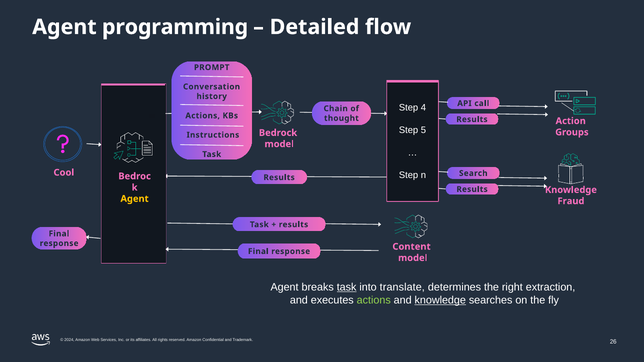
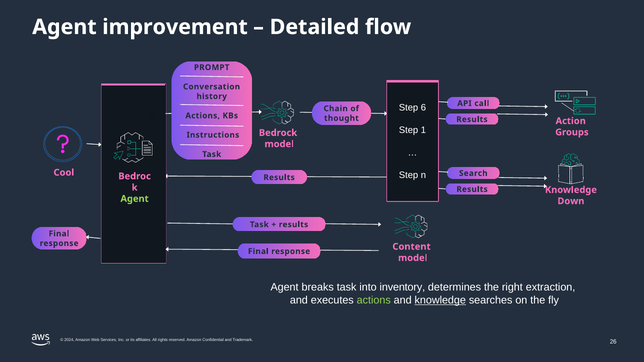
programming: programming -> improvement
4: 4 -> 6
5: 5 -> 1
Agent at (135, 199) colour: yellow -> light green
Fraud: Fraud -> Down
task at (347, 287) underline: present -> none
translate: translate -> inventory
